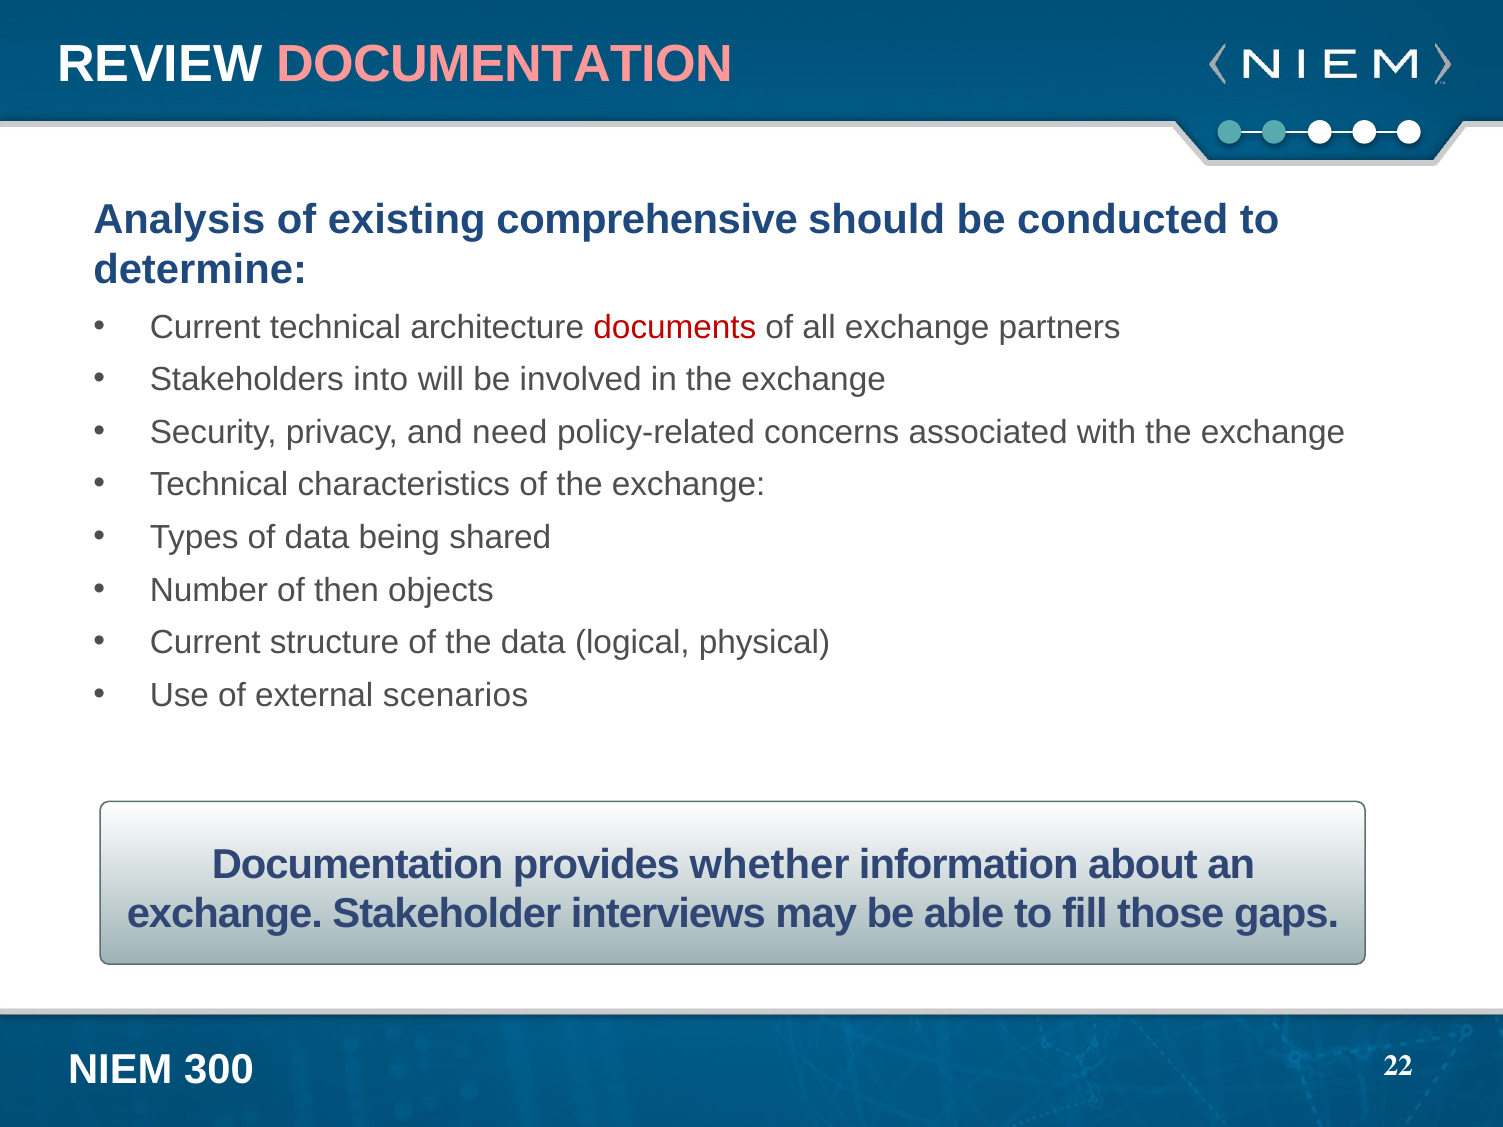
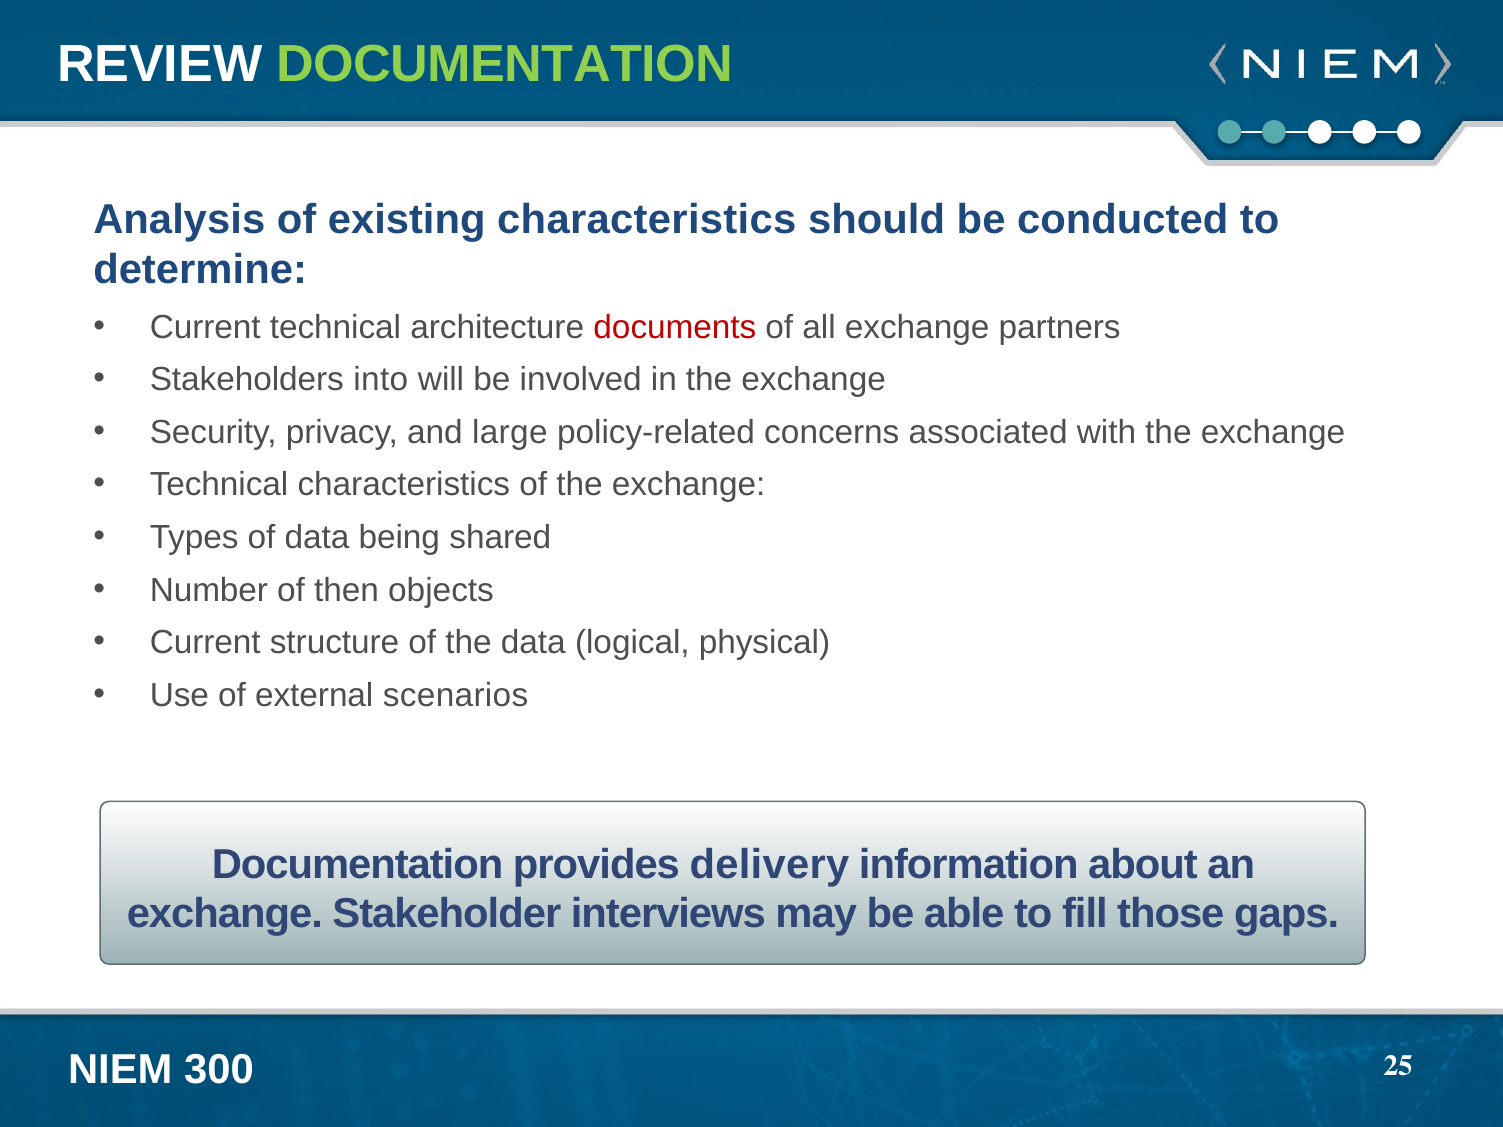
DOCUMENTATION at (505, 64) colour: pink -> light green
existing comprehensive: comprehensive -> characteristics
need: need -> large
whether: whether -> delivery
22: 22 -> 25
